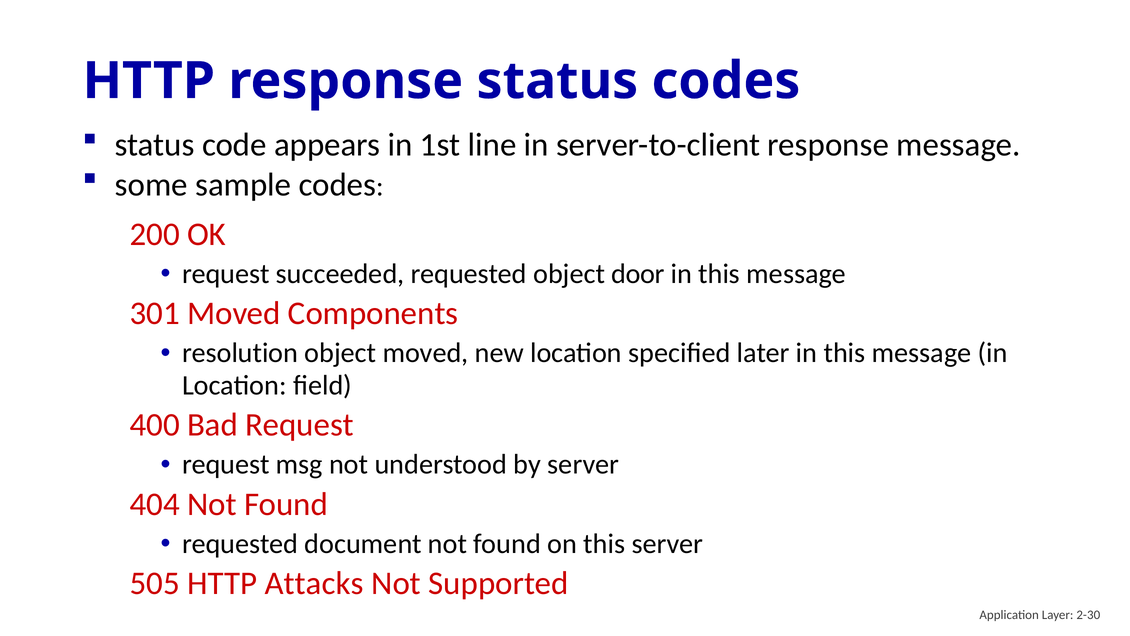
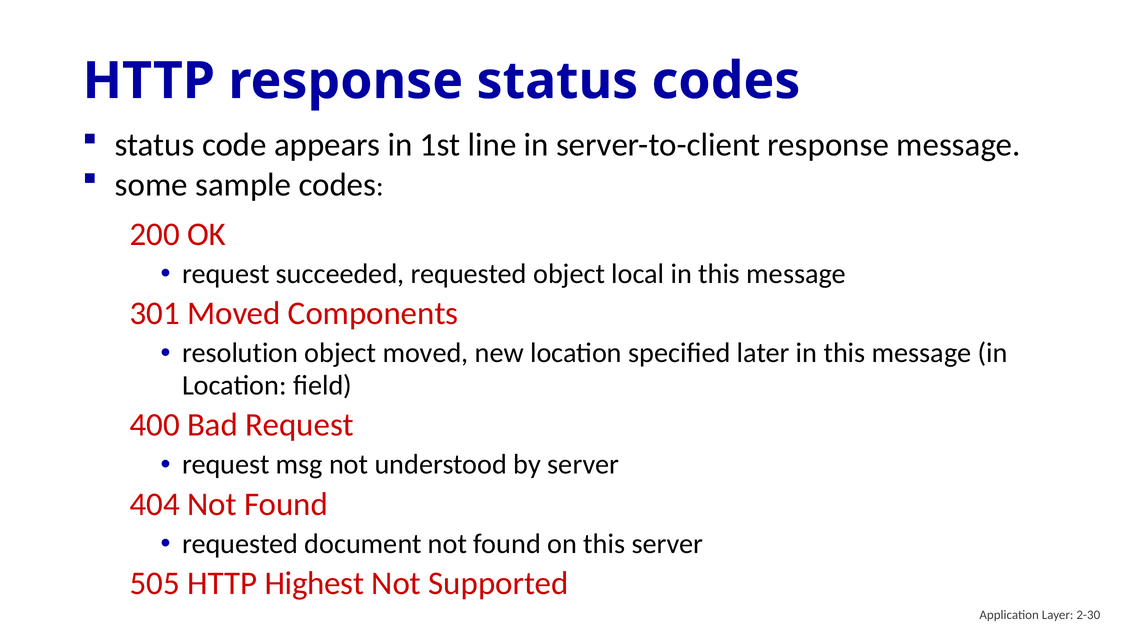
door: door -> local
Attacks: Attacks -> Highest
